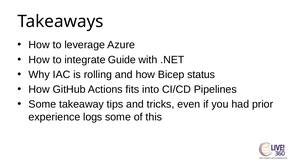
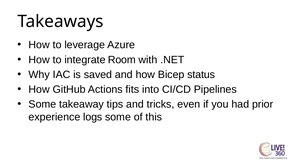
Guide: Guide -> Room
rolling: rolling -> saved
